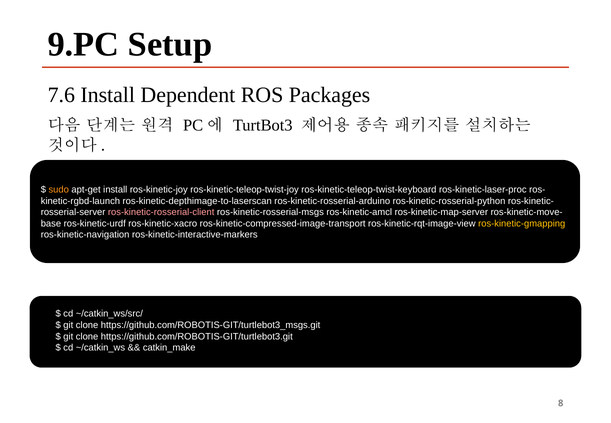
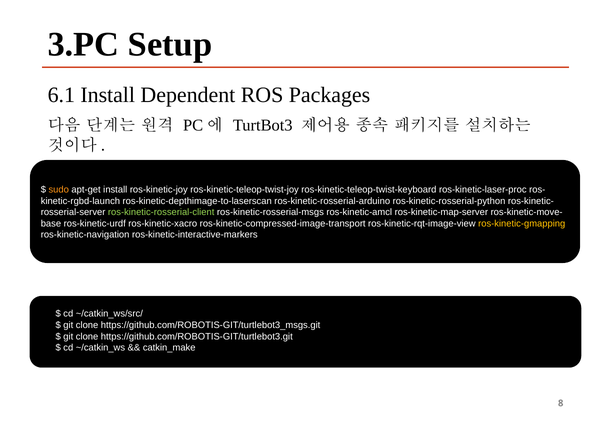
9.PC: 9.PC -> 3.PC
7.6: 7.6 -> 6.1
ros-kinetic-rosserial-client colour: pink -> light green
